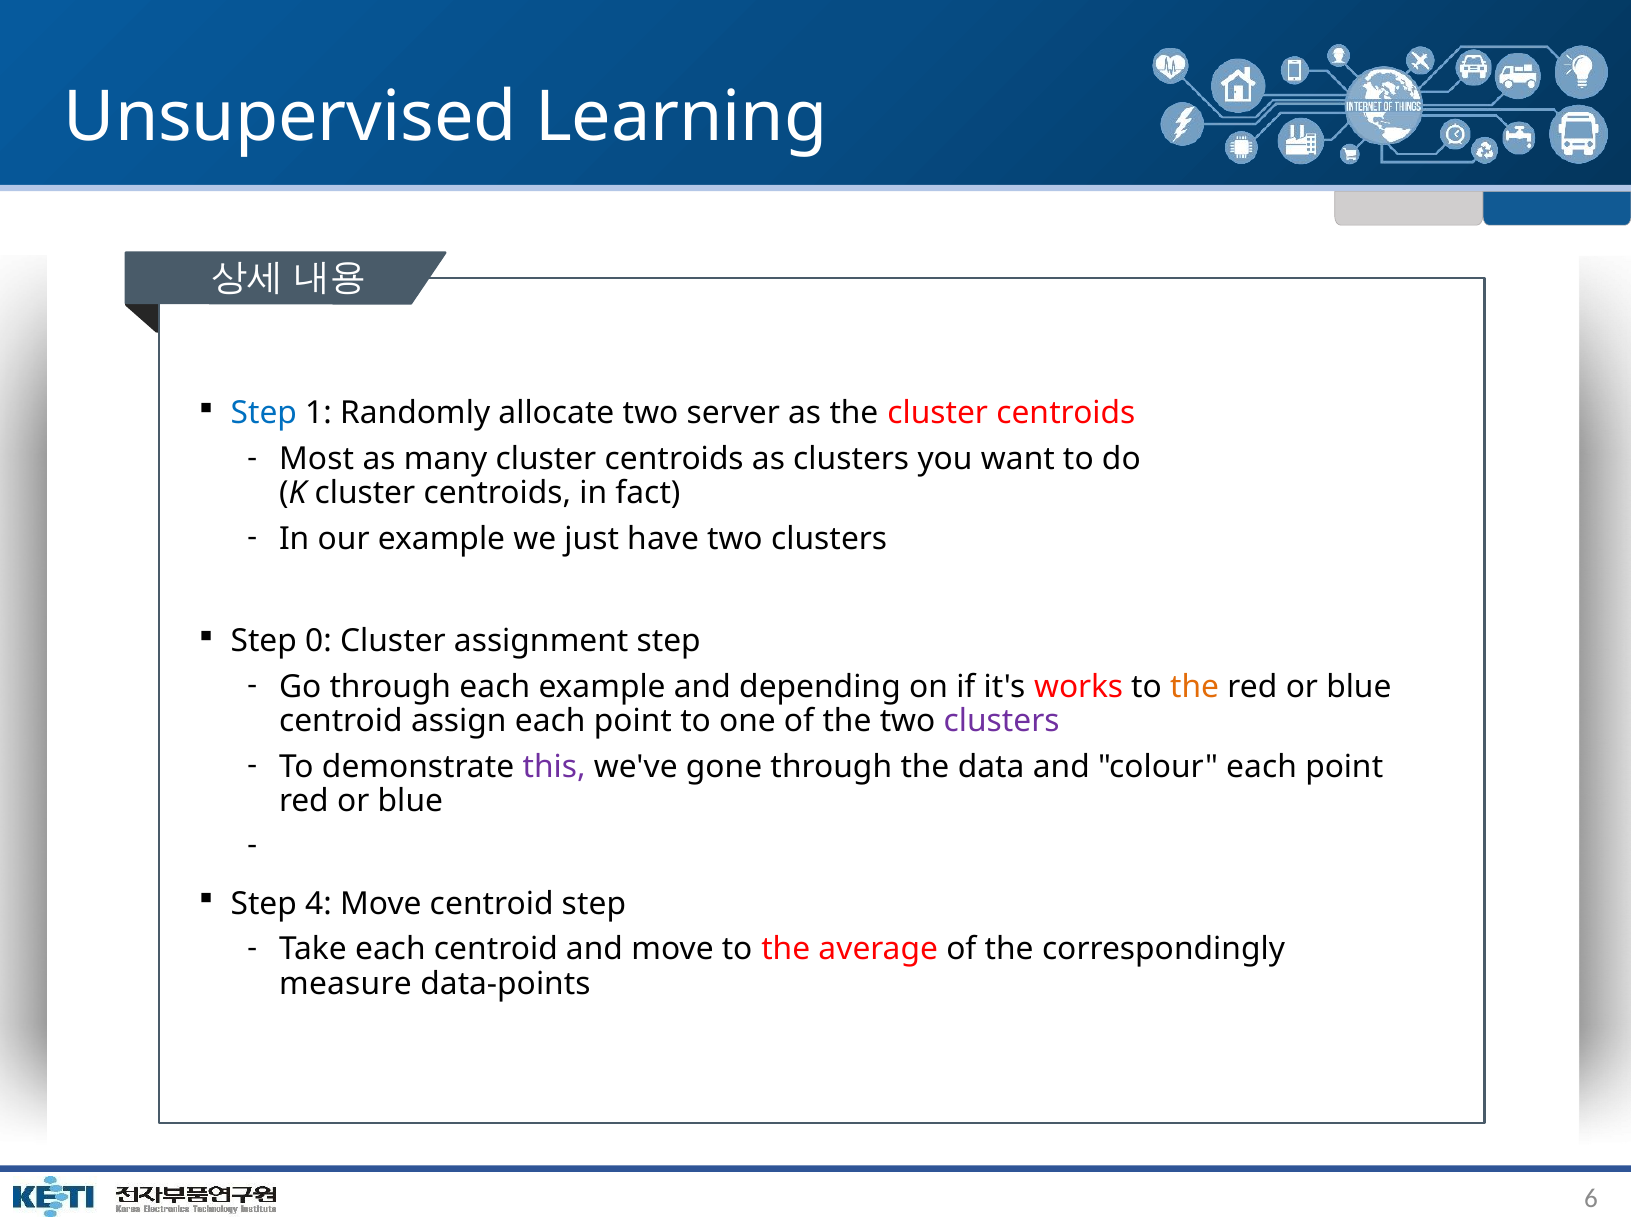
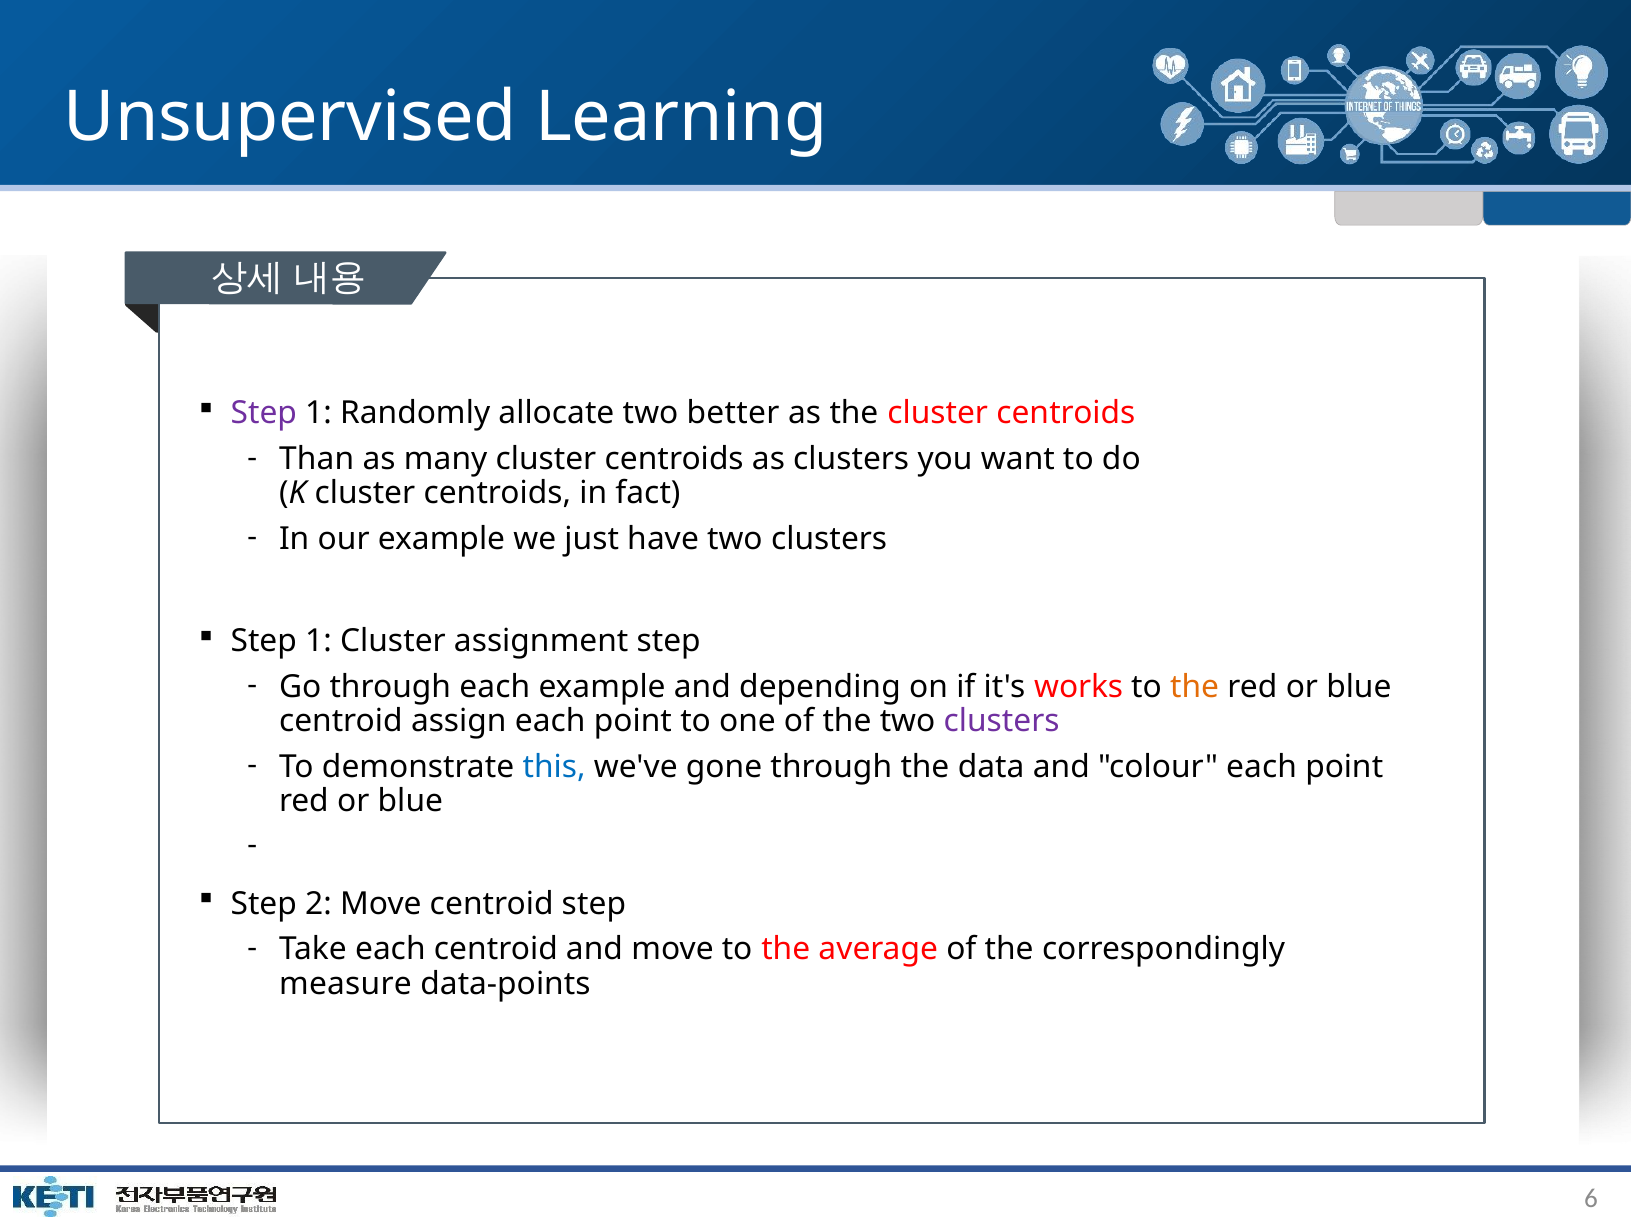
Step at (264, 414) colour: blue -> purple
server: server -> better
Most: Most -> Than
0 at (318, 642): 0 -> 1
this colour: purple -> blue
4: 4 -> 2
